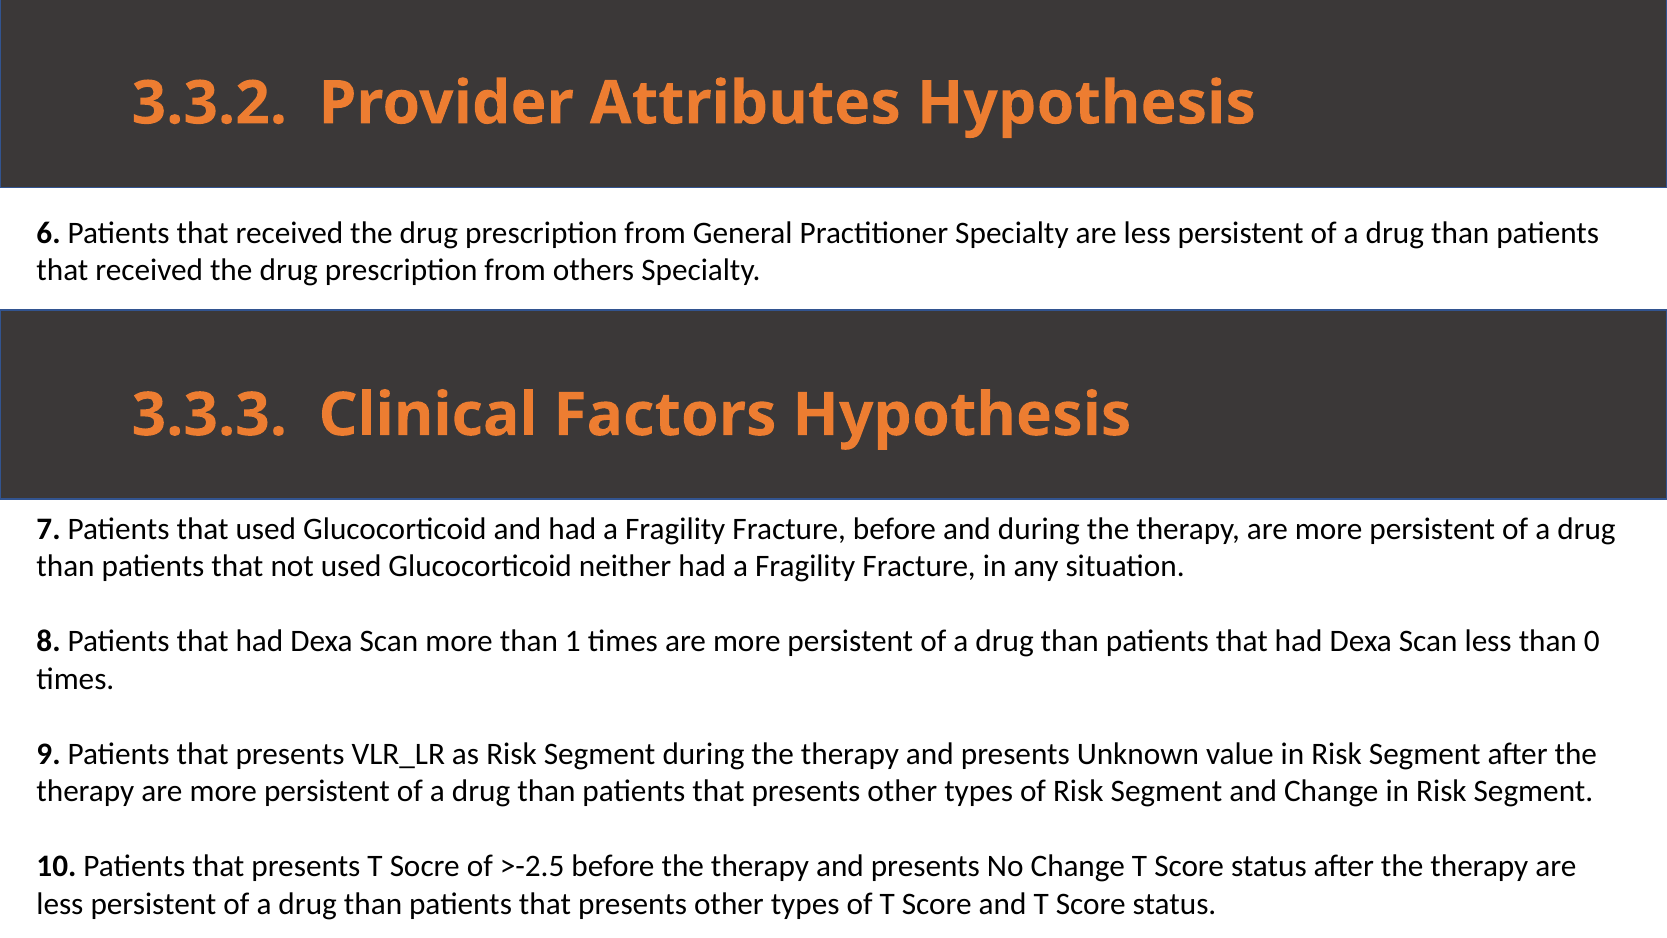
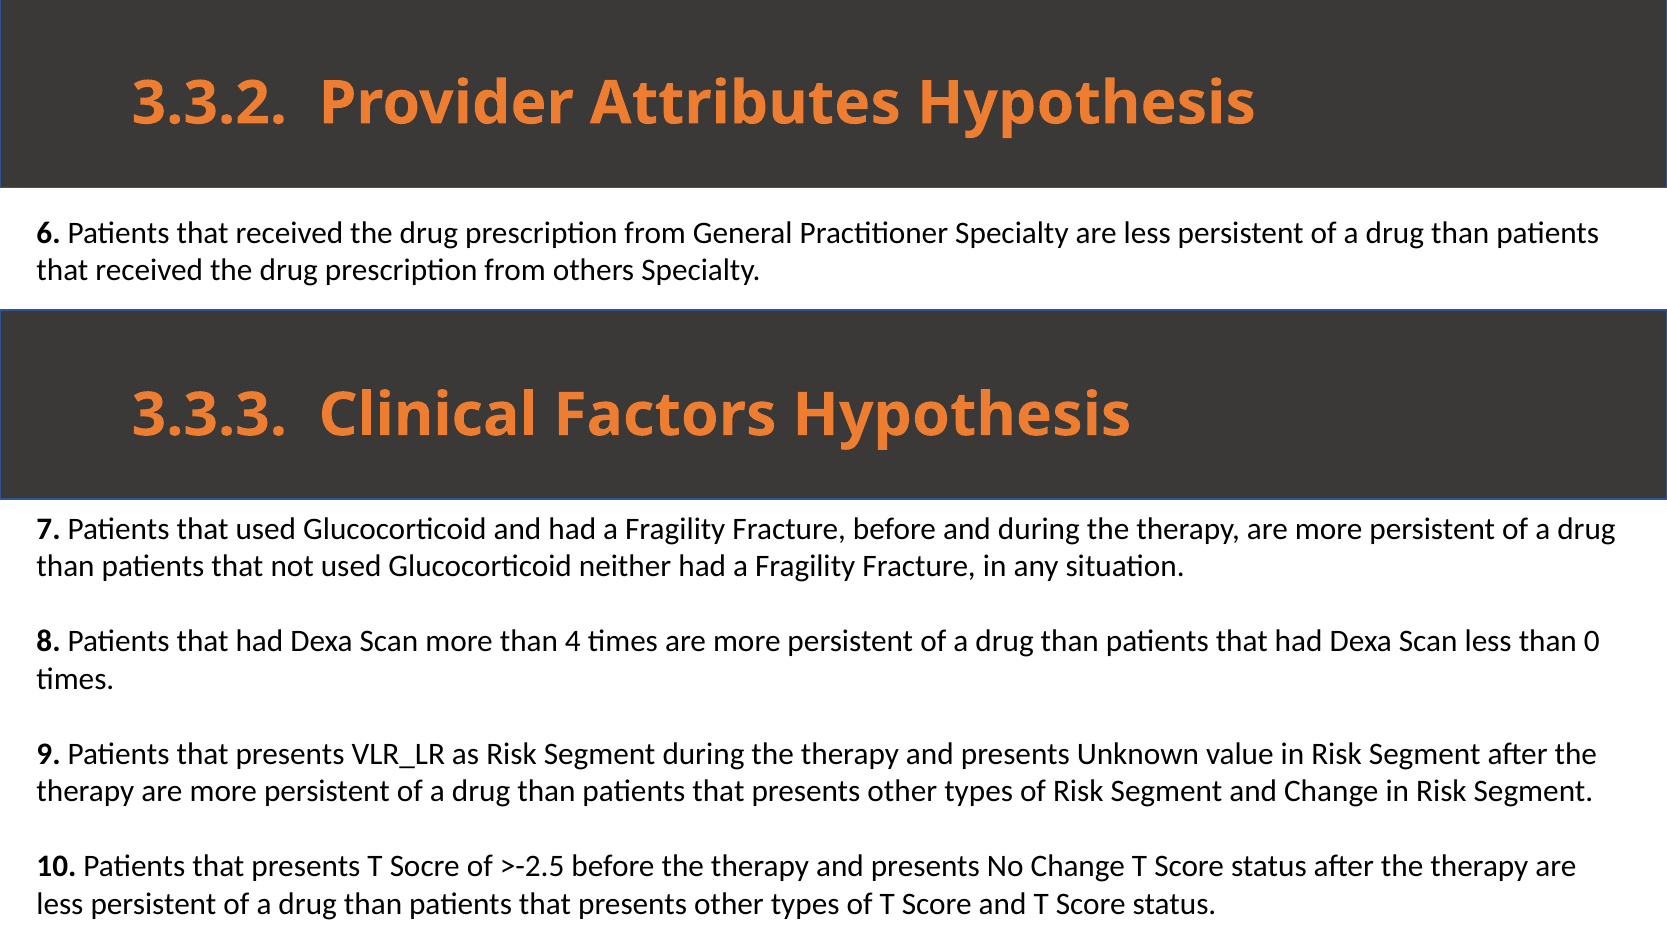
1: 1 -> 4
